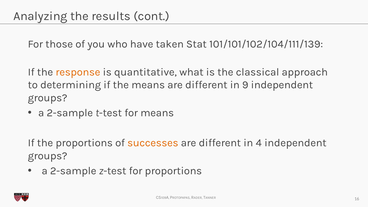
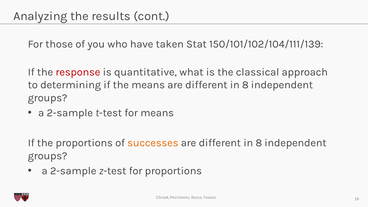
101/101/102/104/111/139: 101/101/102/104/111/139 -> 150/101/102/104/111/139
response colour: orange -> red
9 at (245, 85): 9 -> 8
4 at (259, 143): 4 -> 8
